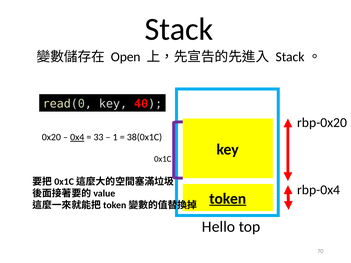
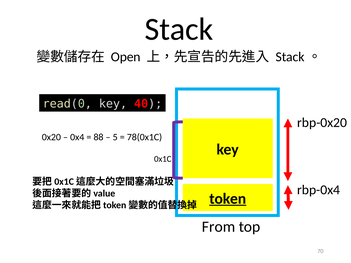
0x4 underline: present -> none
33: 33 -> 88
1: 1 -> 5
38(0x1C: 38(0x1C -> 78(0x1C
Hello: Hello -> From
